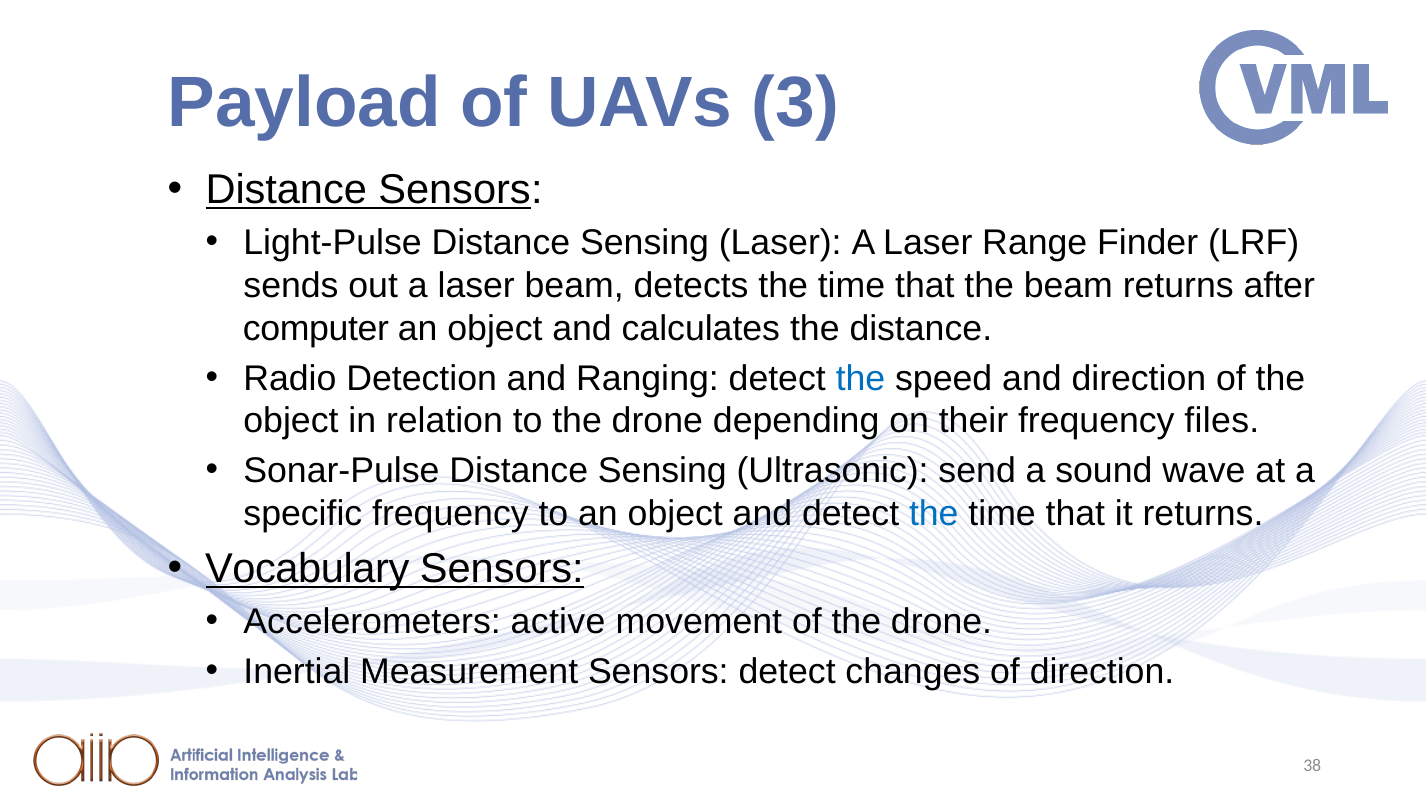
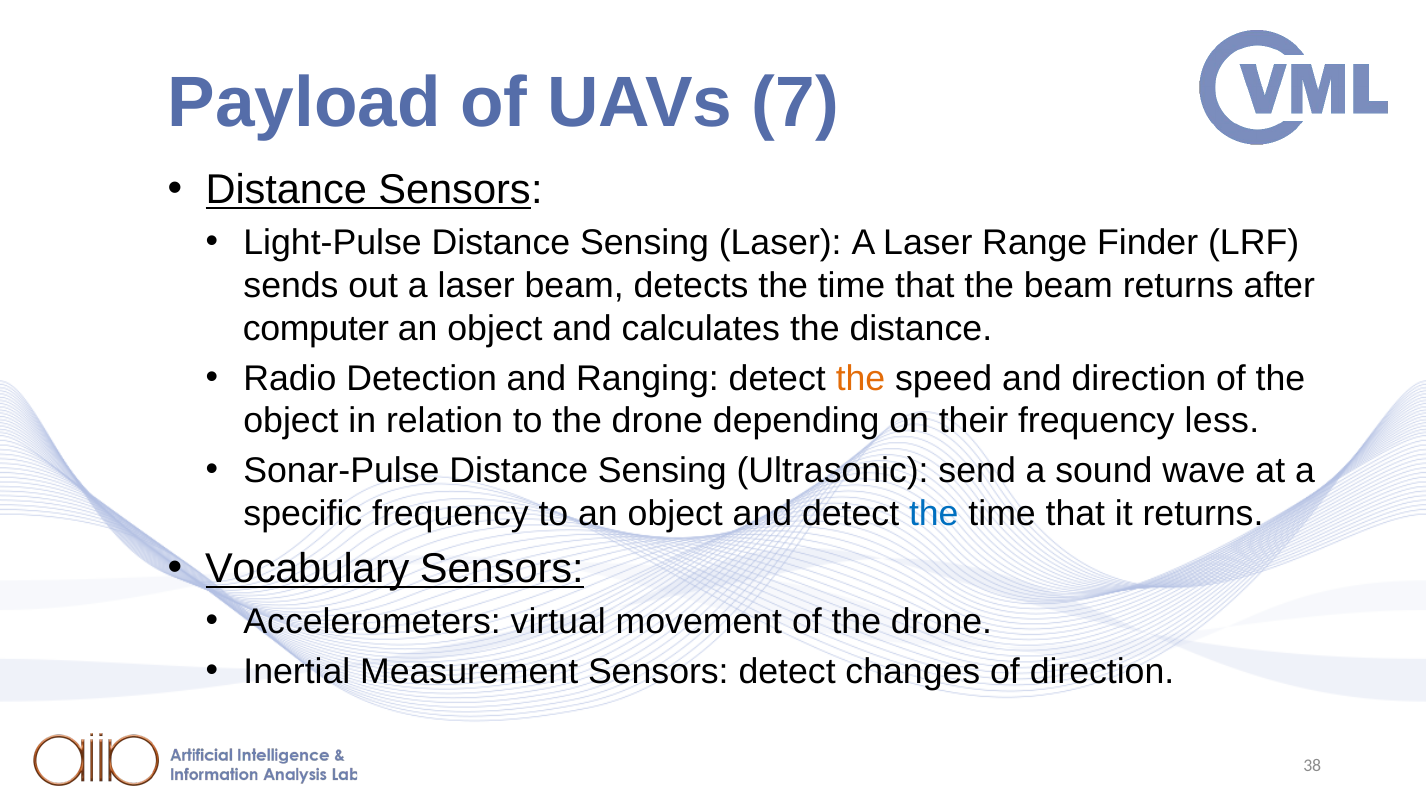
3: 3 -> 7
the at (861, 378) colour: blue -> orange
files: files -> less
active: active -> virtual
